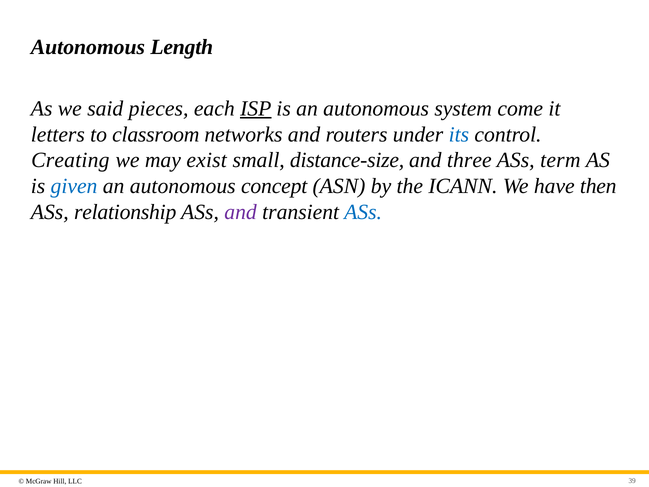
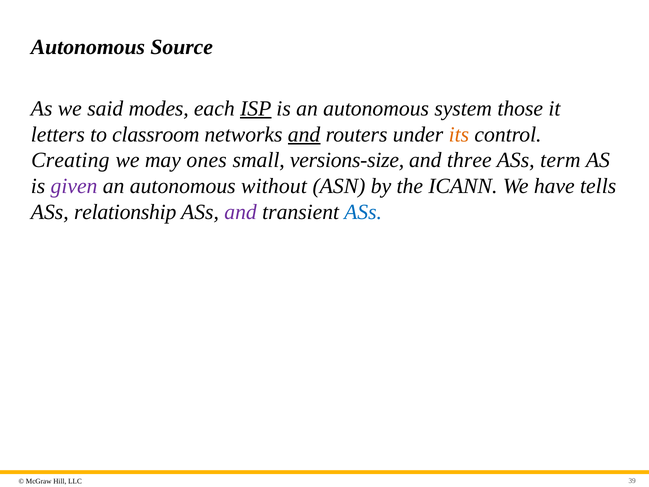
Length: Length -> Source
pieces: pieces -> modes
come: come -> those
and at (304, 134) underline: none -> present
its colour: blue -> orange
exist: exist -> ones
distance-size: distance-size -> versions-size
given colour: blue -> purple
concept: concept -> without
then: then -> tells
